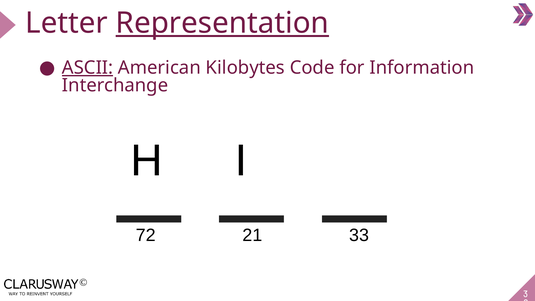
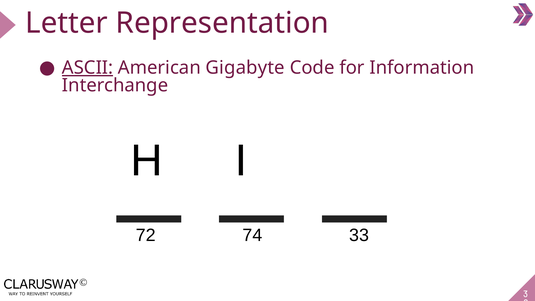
Representation underline: present -> none
Kilobytes: Kilobytes -> Gigabyte
21: 21 -> 74
